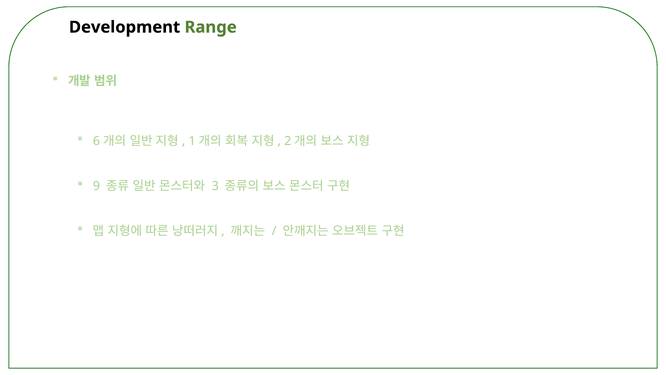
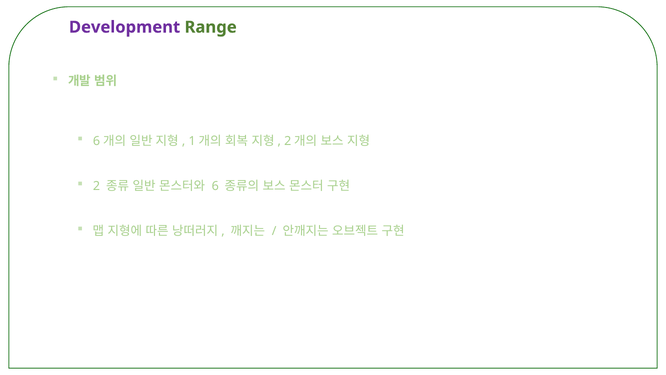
Development colour: black -> purple
9: 9 -> 2
3: 3 -> 6
